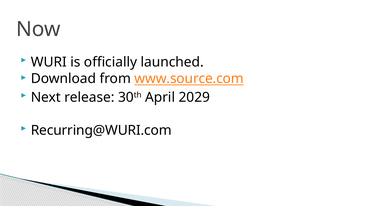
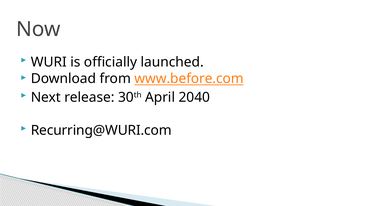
www.source.com: www.source.com -> www.before.com
2029: 2029 -> 2040
